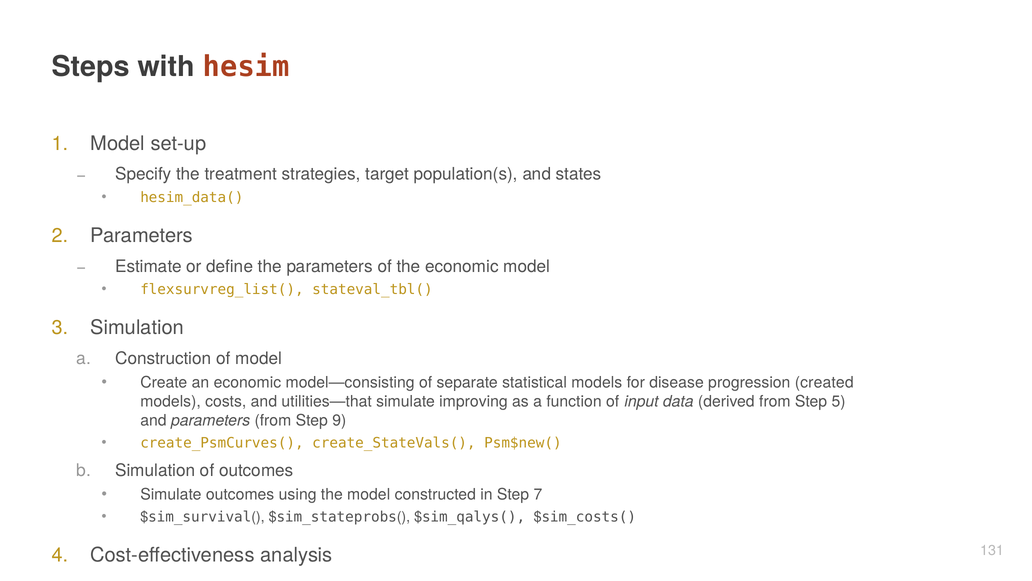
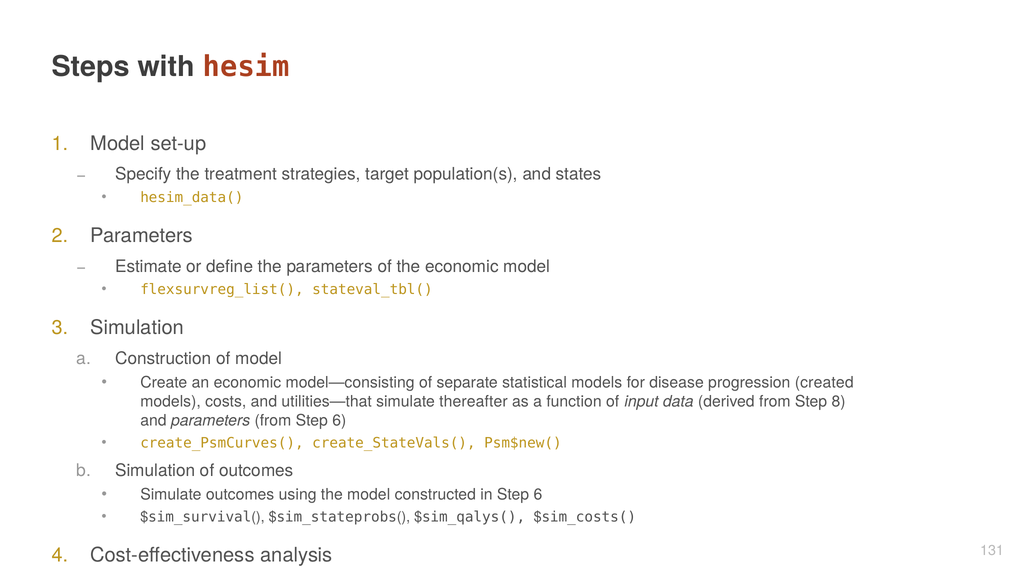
improving: improving -> thereafter
5: 5 -> 8
from Step 9: 9 -> 6
in Step 7: 7 -> 6
